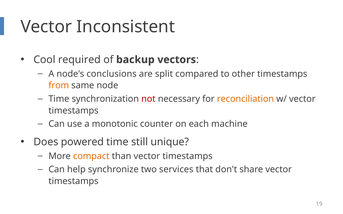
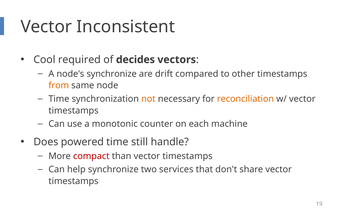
backup: backup -> decides
node's conclusions: conclusions -> synchronize
split: split -> drift
not colour: red -> orange
unique: unique -> handle
compact colour: orange -> red
